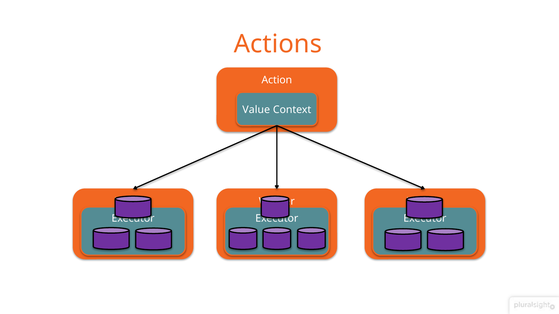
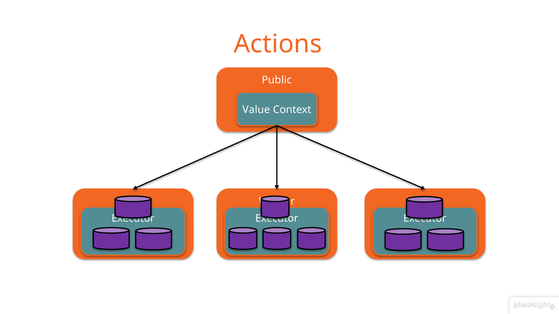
Action: Action -> Public
